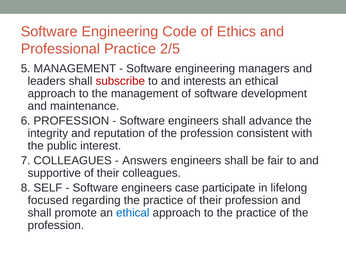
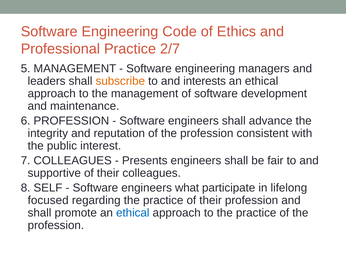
2/5: 2/5 -> 2/7
subscribe colour: red -> orange
Answers: Answers -> Presents
case: case -> what
